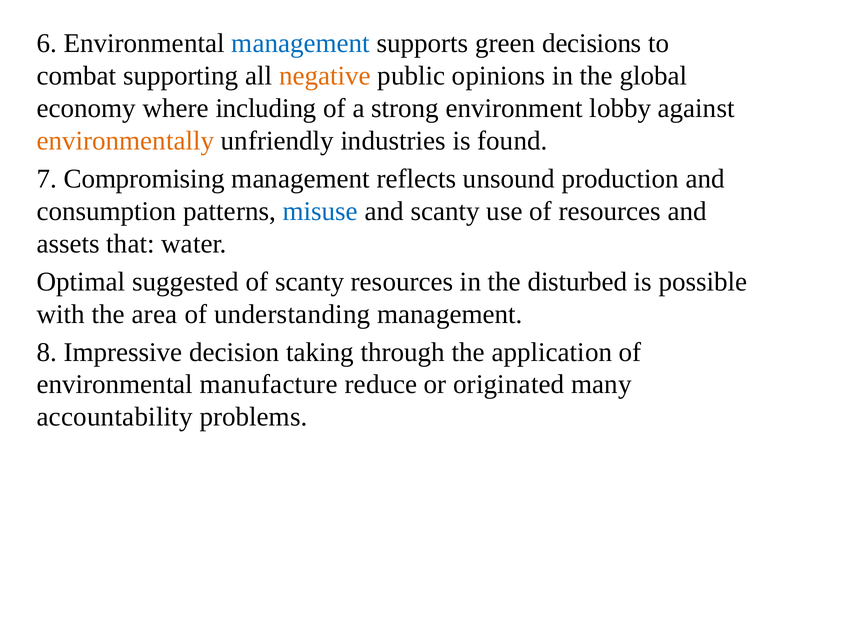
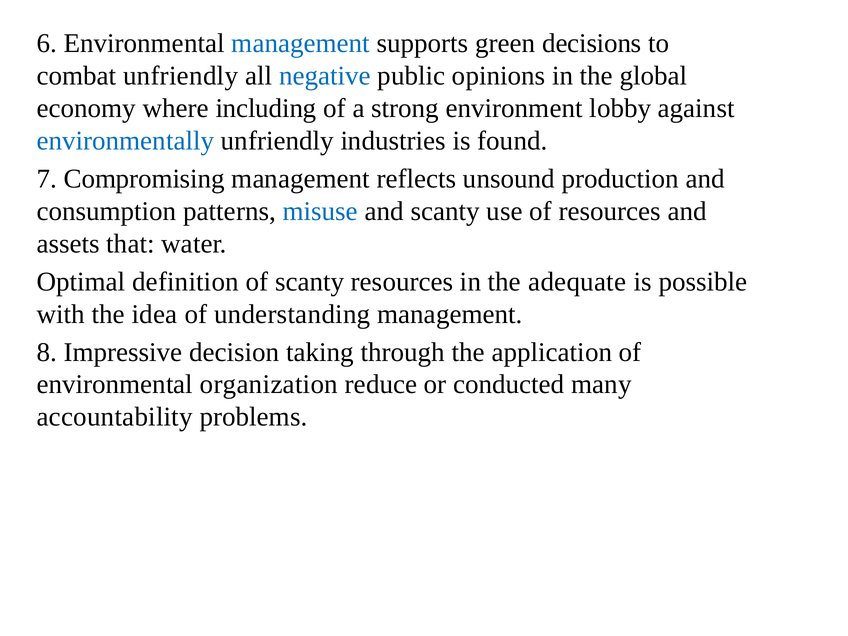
combat supporting: supporting -> unfriendly
negative colour: orange -> blue
environmentally colour: orange -> blue
suggested: suggested -> definition
disturbed: disturbed -> adequate
area: area -> idea
manufacture: manufacture -> organization
originated: originated -> conducted
